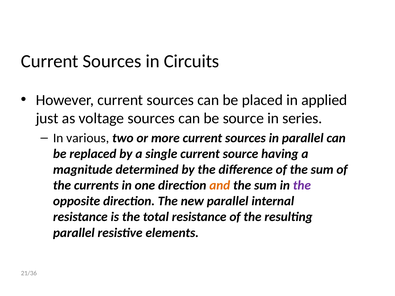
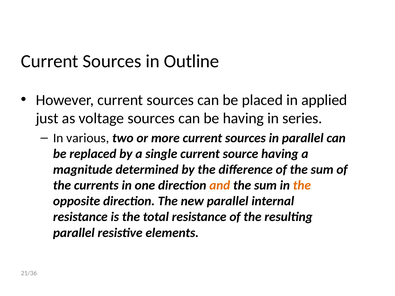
Circuits: Circuits -> Outline
be source: source -> having
the at (302, 185) colour: purple -> orange
